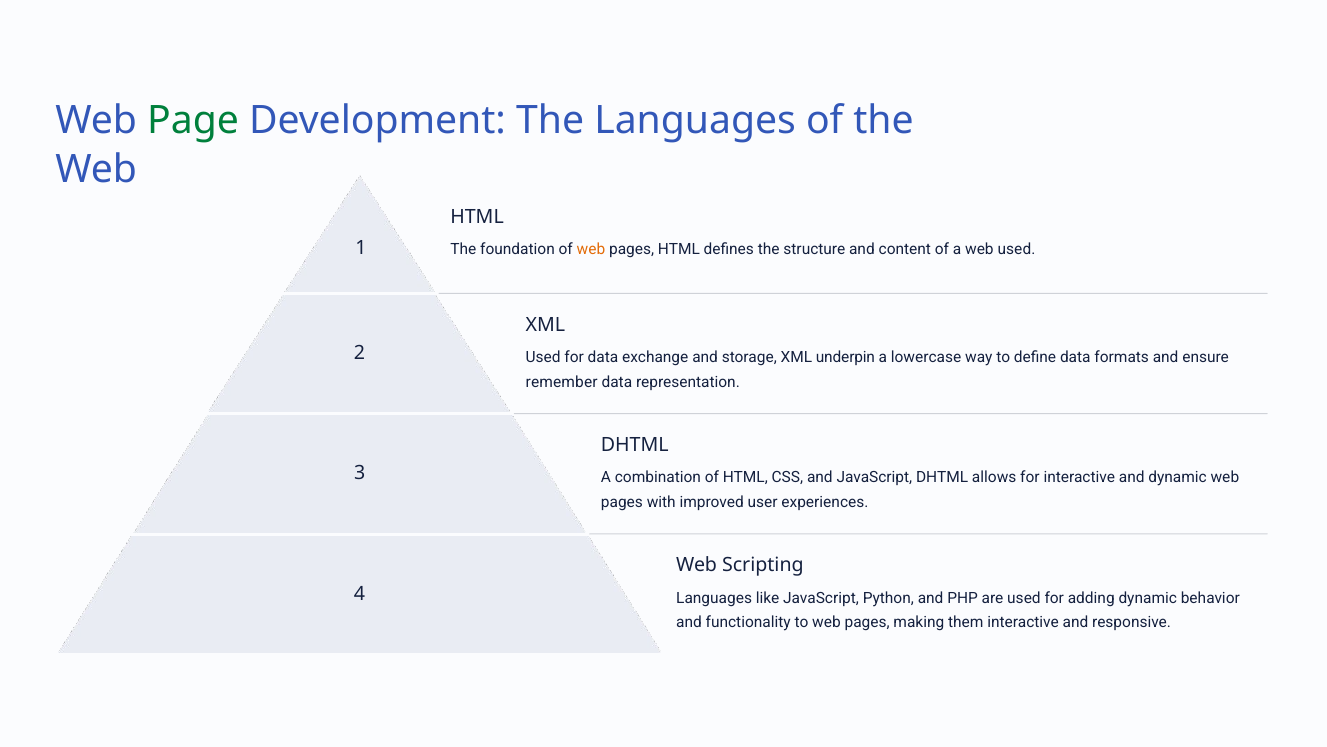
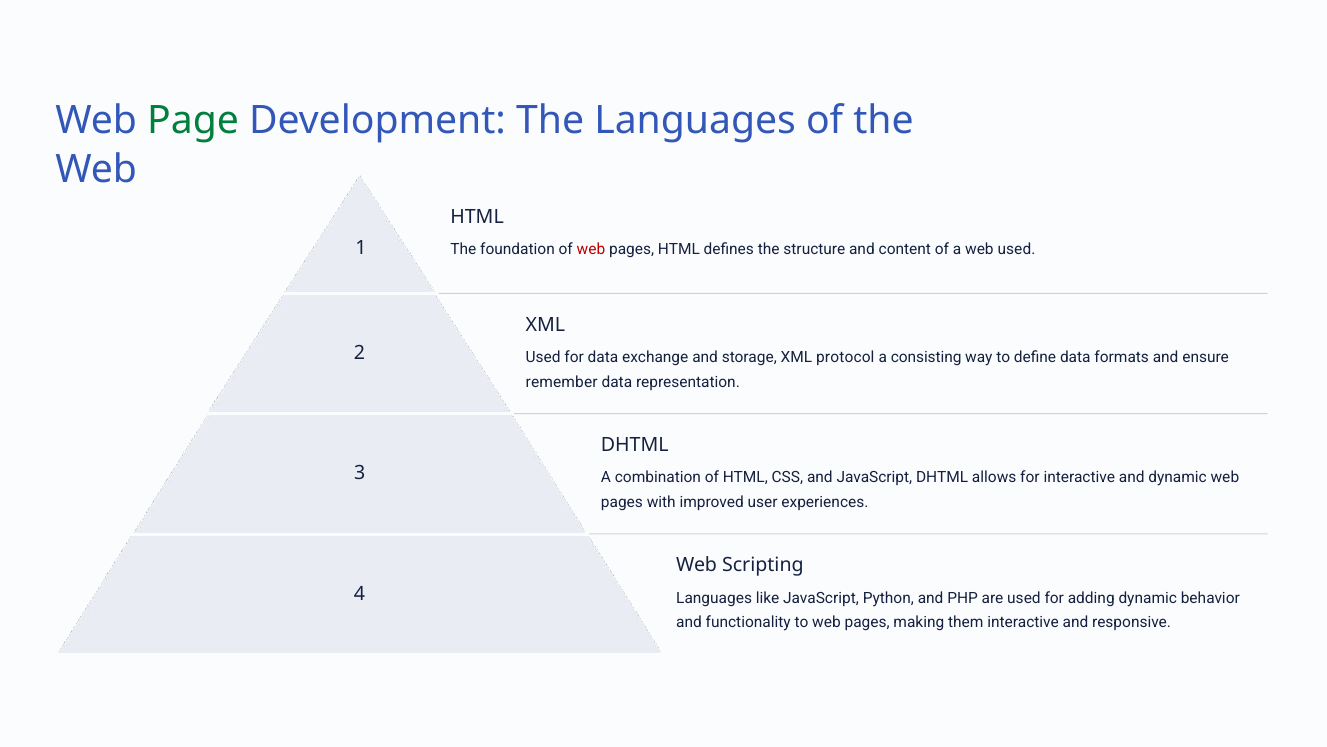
web at (591, 249) colour: orange -> red
underpin: underpin -> protocol
lowercase: lowercase -> consisting
